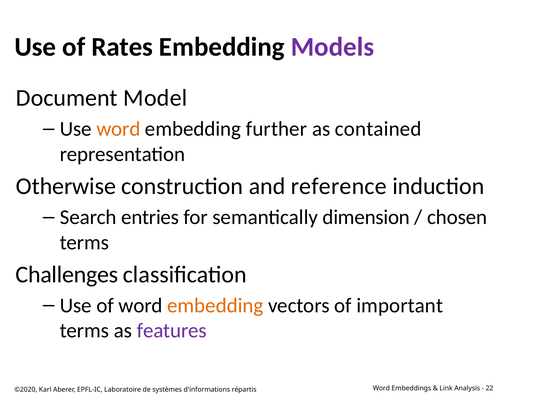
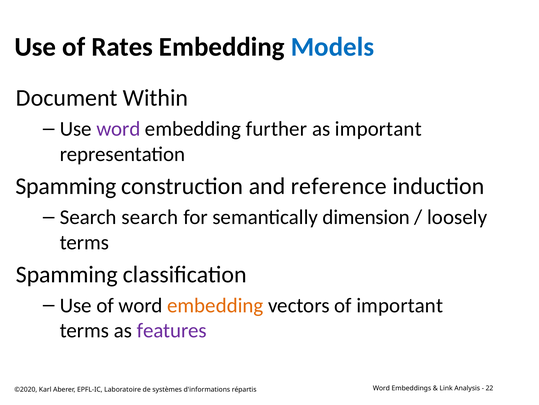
Models colour: purple -> blue
Model: Model -> Within
word at (118, 129) colour: orange -> purple
as contained: contained -> important
Otherwise at (66, 186): Otherwise -> Spamming
Search entries: entries -> search
chosen: chosen -> loosely
Challenges at (67, 274): Challenges -> Spamming
